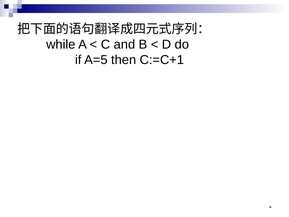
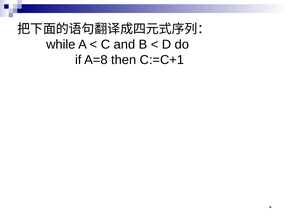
A=5: A=5 -> A=8
